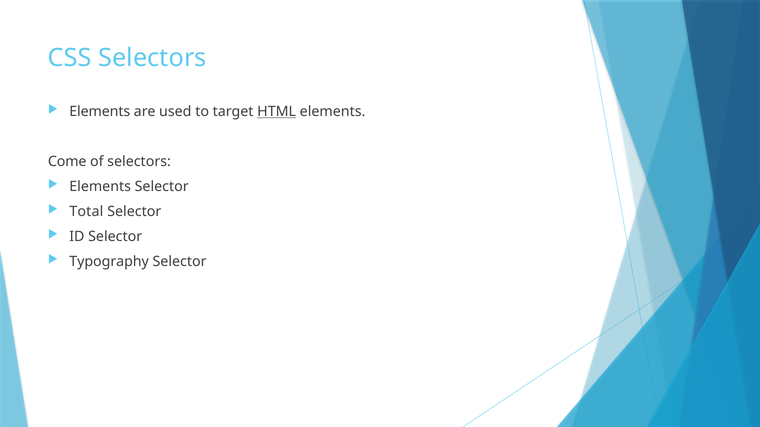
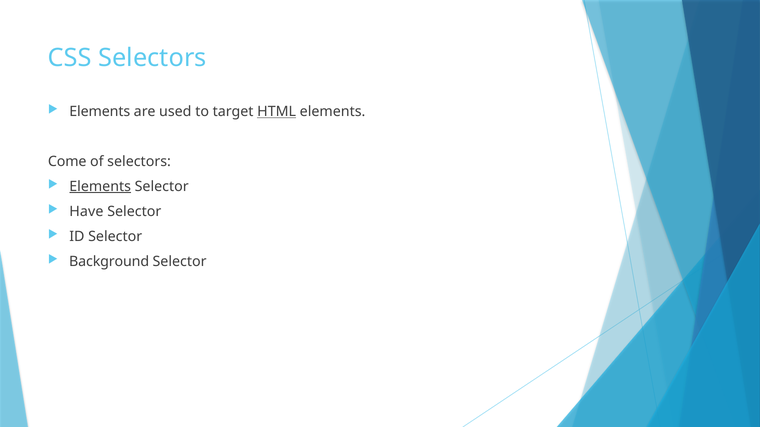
Elements at (100, 187) underline: none -> present
Total: Total -> Have
Typography: Typography -> Background
